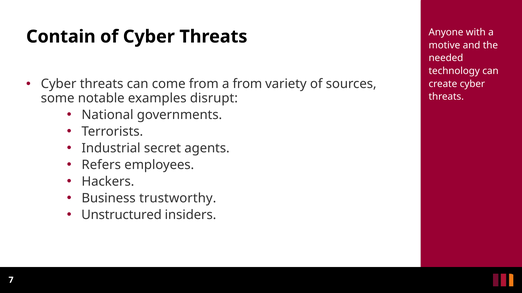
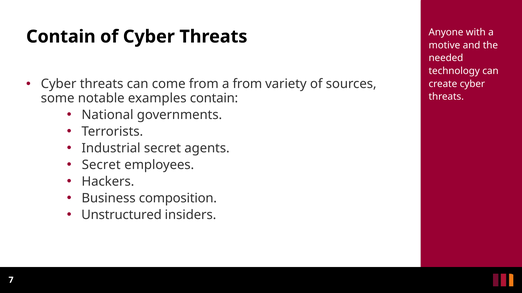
examples disrupt: disrupt -> contain
Refers at (101, 165): Refers -> Secret
trustworthy: trustworthy -> composition
